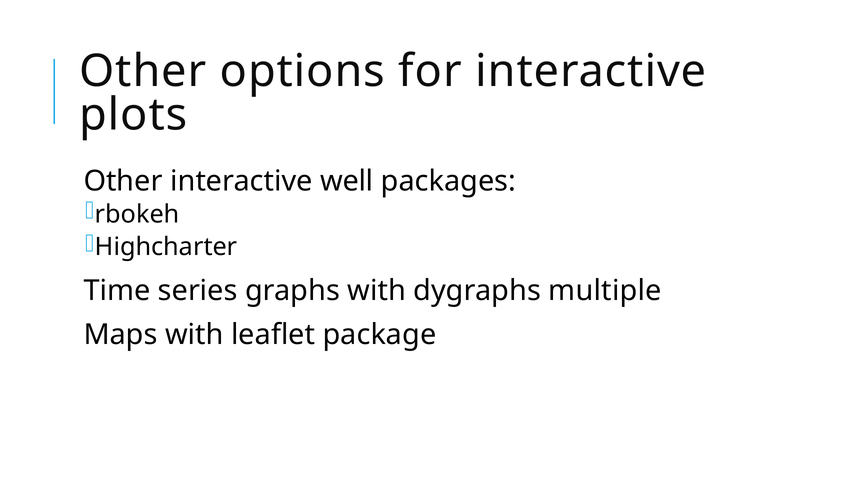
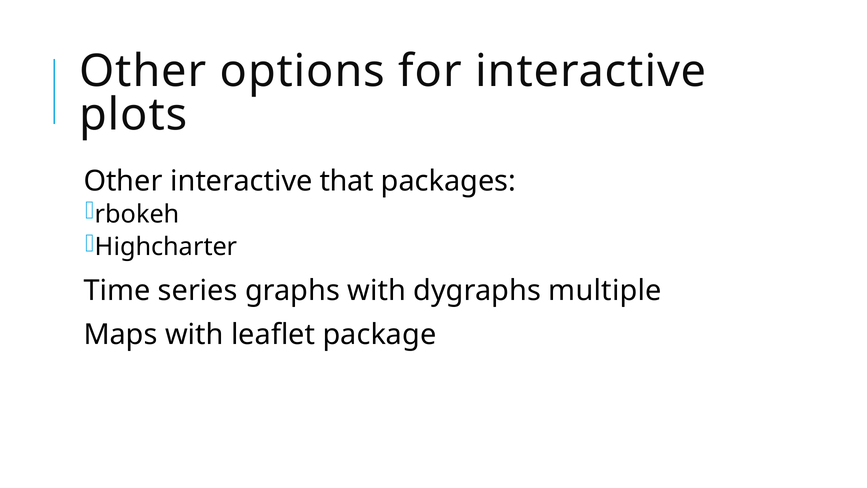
well: well -> that
